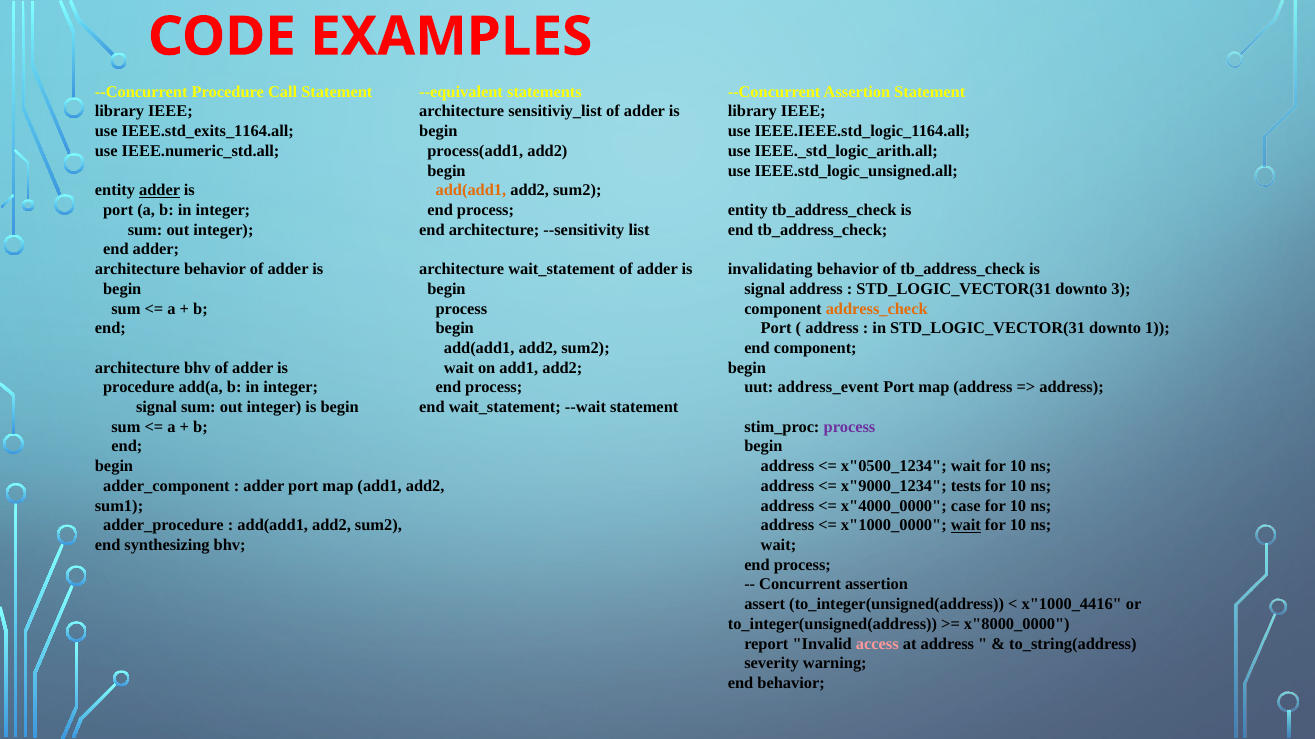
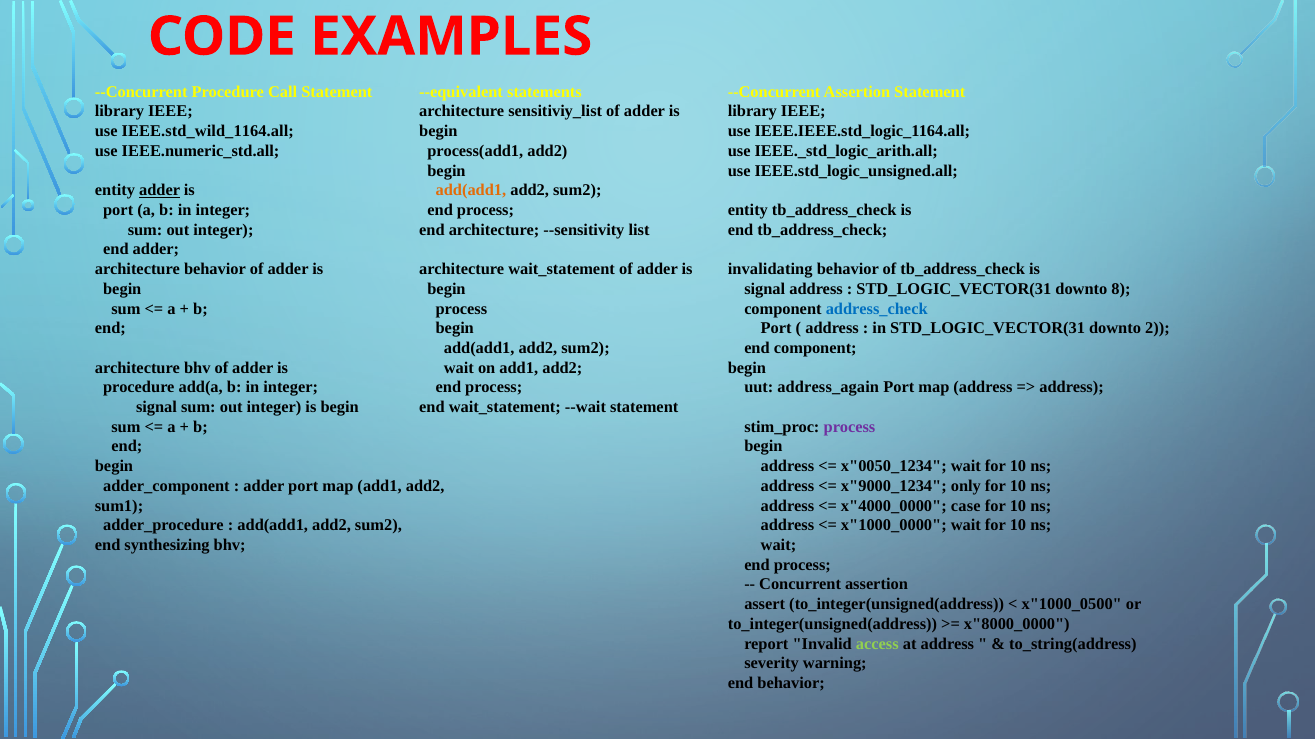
IEEE.std_exits_1164.all: IEEE.std_exits_1164.all -> IEEE.std_wild_1164.all
3: 3 -> 8
address_check colour: orange -> blue
1: 1 -> 2
address_event: address_event -> address_again
x"0500_1234: x"0500_1234 -> x"0050_1234
tests: tests -> only
wait at (966, 526) underline: present -> none
x"1000_4416: x"1000_4416 -> x"1000_0500
access colour: pink -> light green
